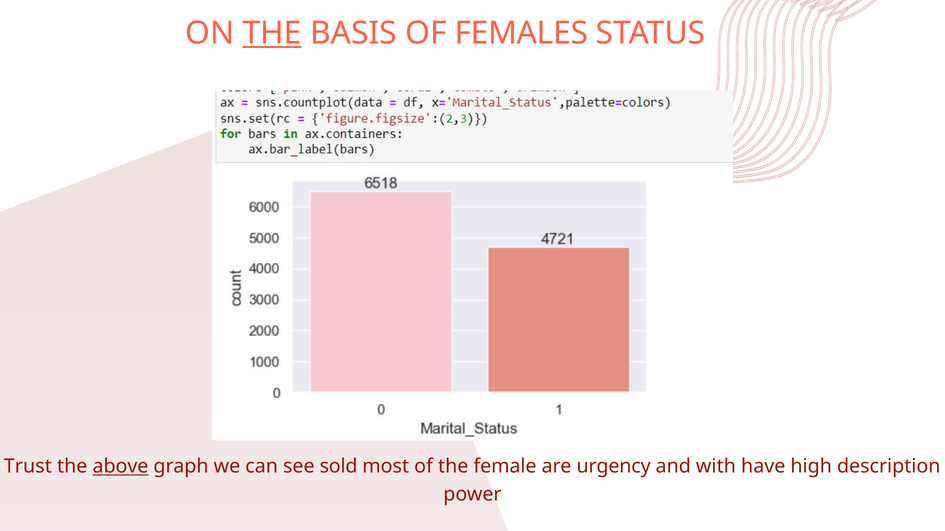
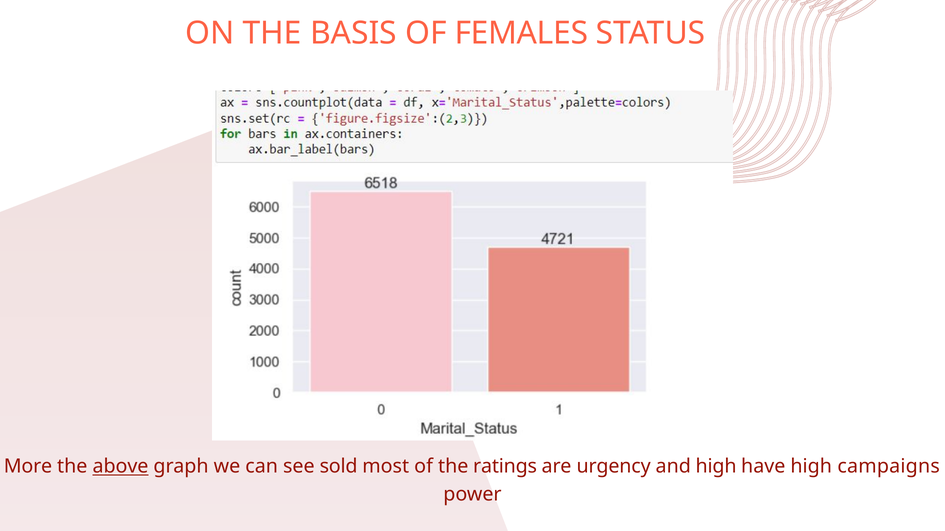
THE at (272, 33) underline: present -> none
Trust: Trust -> More
female: female -> ratings
and with: with -> high
description: description -> campaigns
